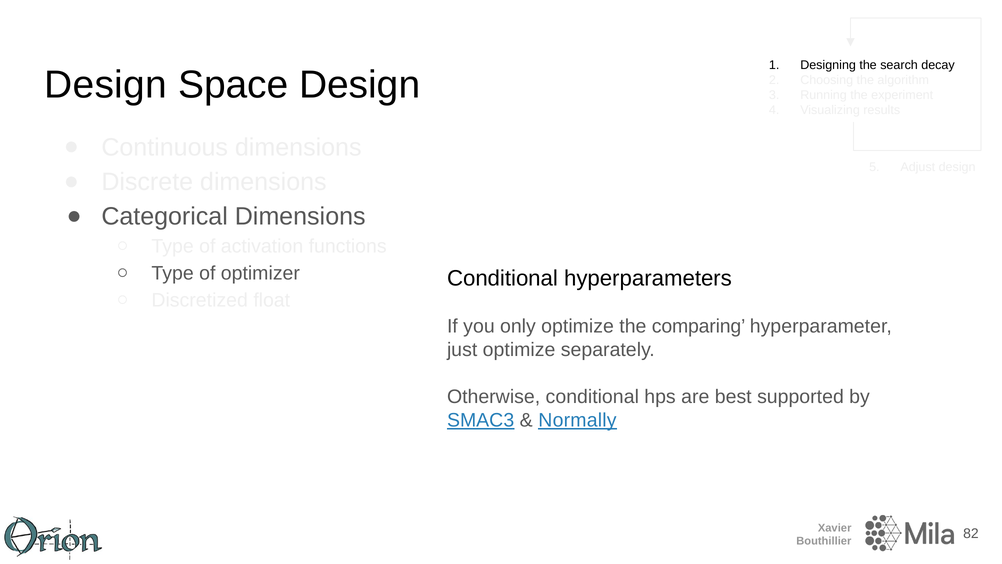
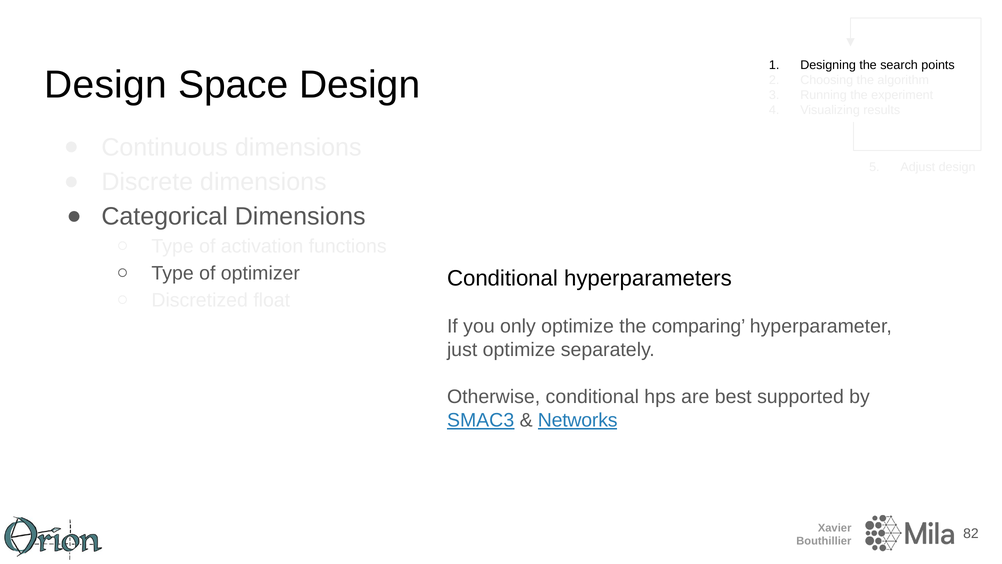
decay: decay -> points
Normally: Normally -> Networks
